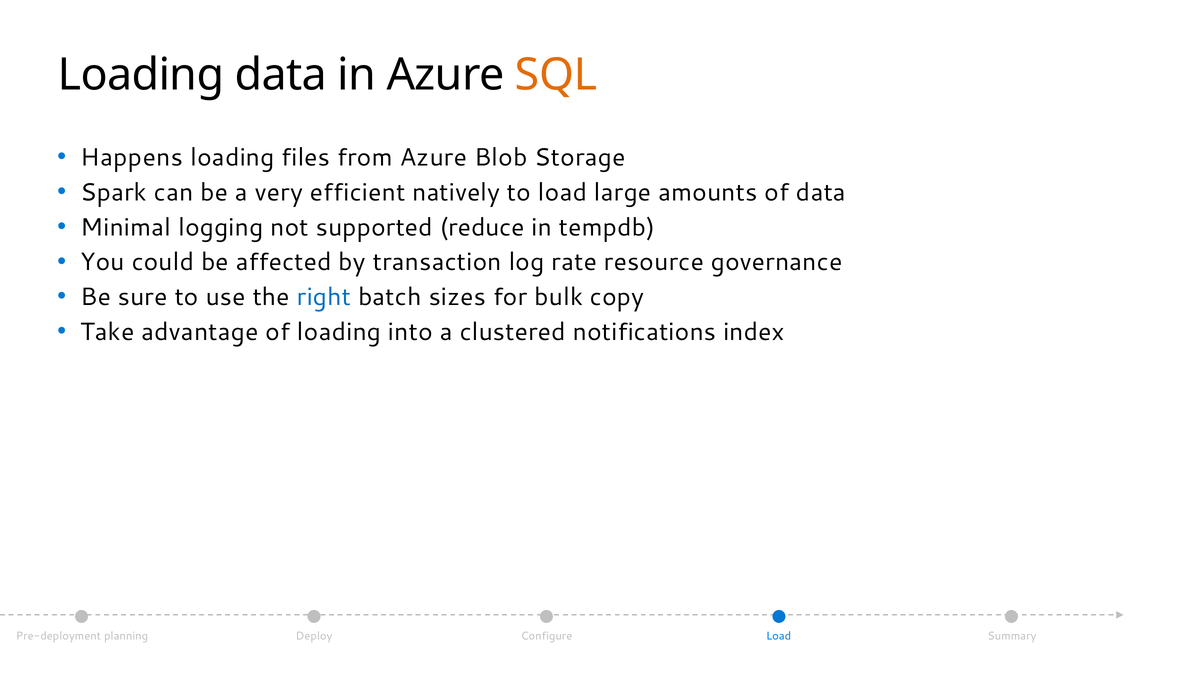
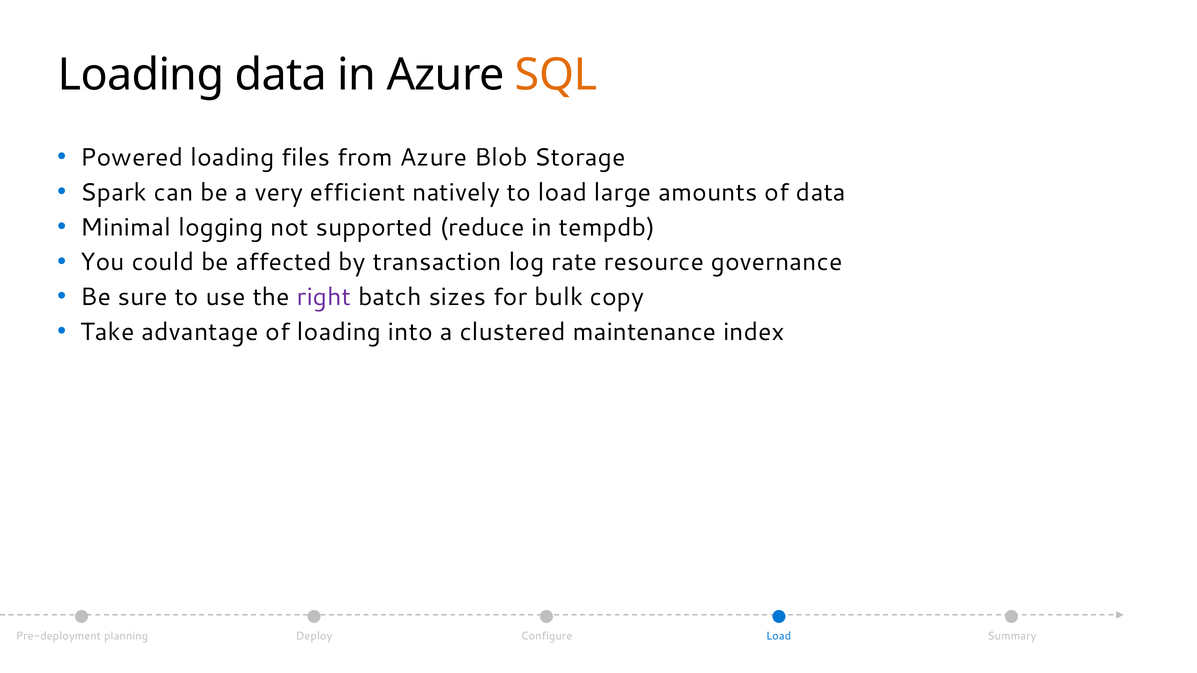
Happens: Happens -> Powered
right colour: blue -> purple
notifications: notifications -> maintenance
